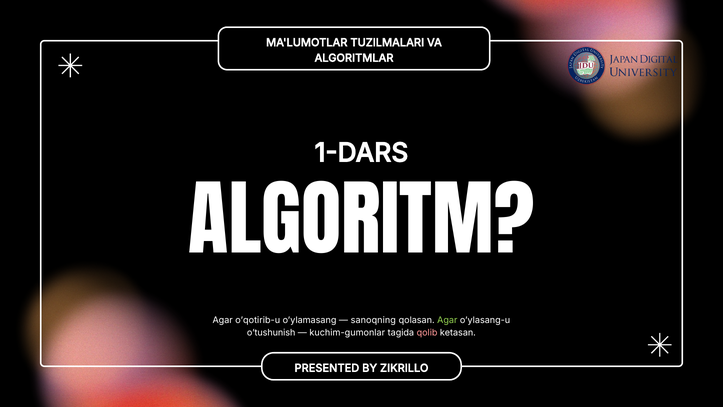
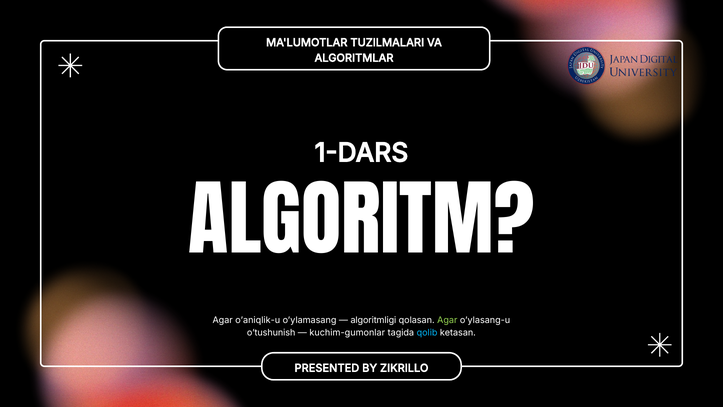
o’qotirib-u: o’qotirib-u -> o’aniqlik-u
sanoqning: sanoqning -> algoritmligi
qolib colour: pink -> light blue
